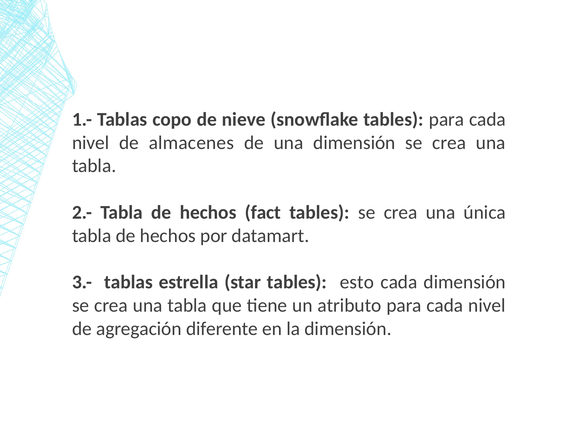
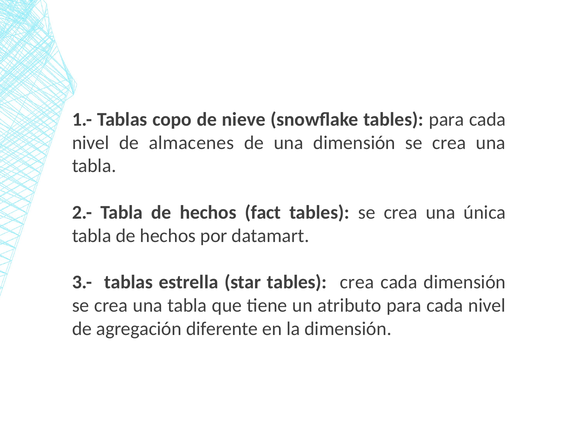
tables esto: esto -> crea
